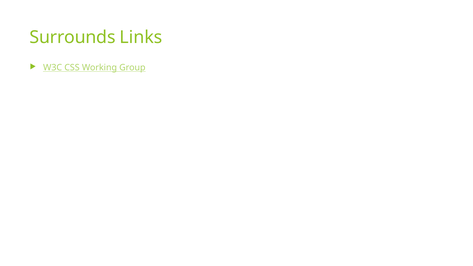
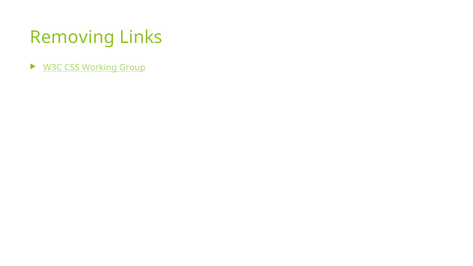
Surrounds: Surrounds -> Removing
